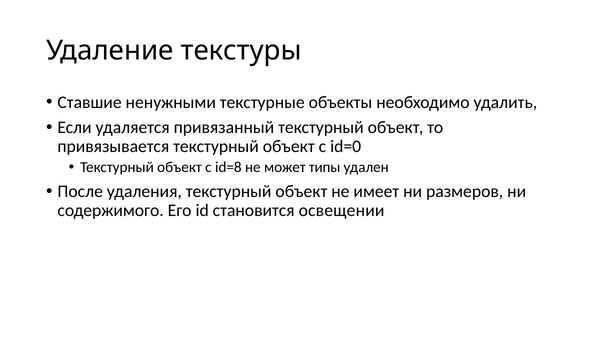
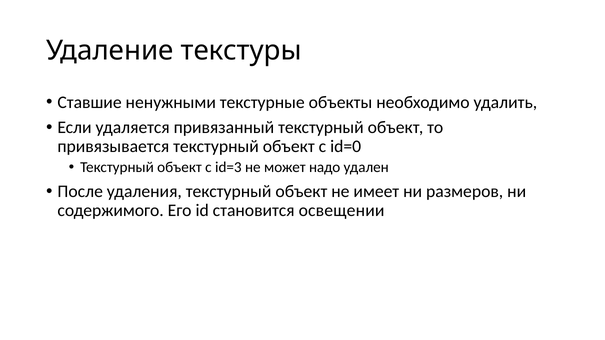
id=8: id=8 -> id=3
типы: типы -> надо
